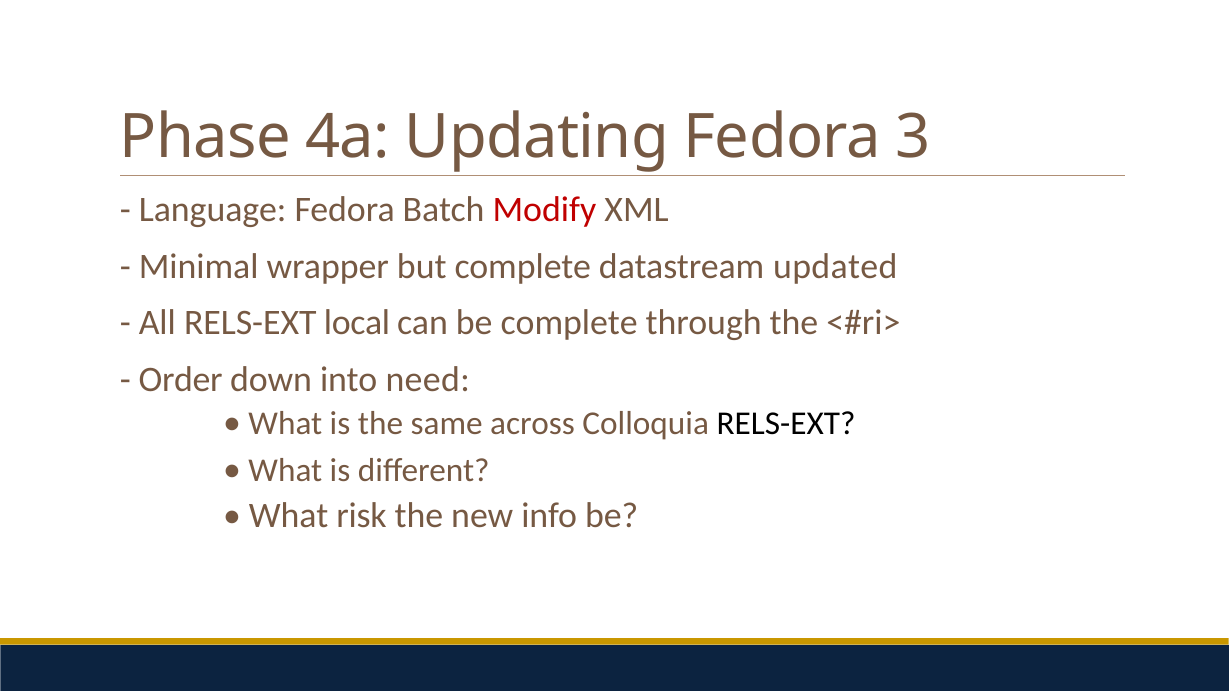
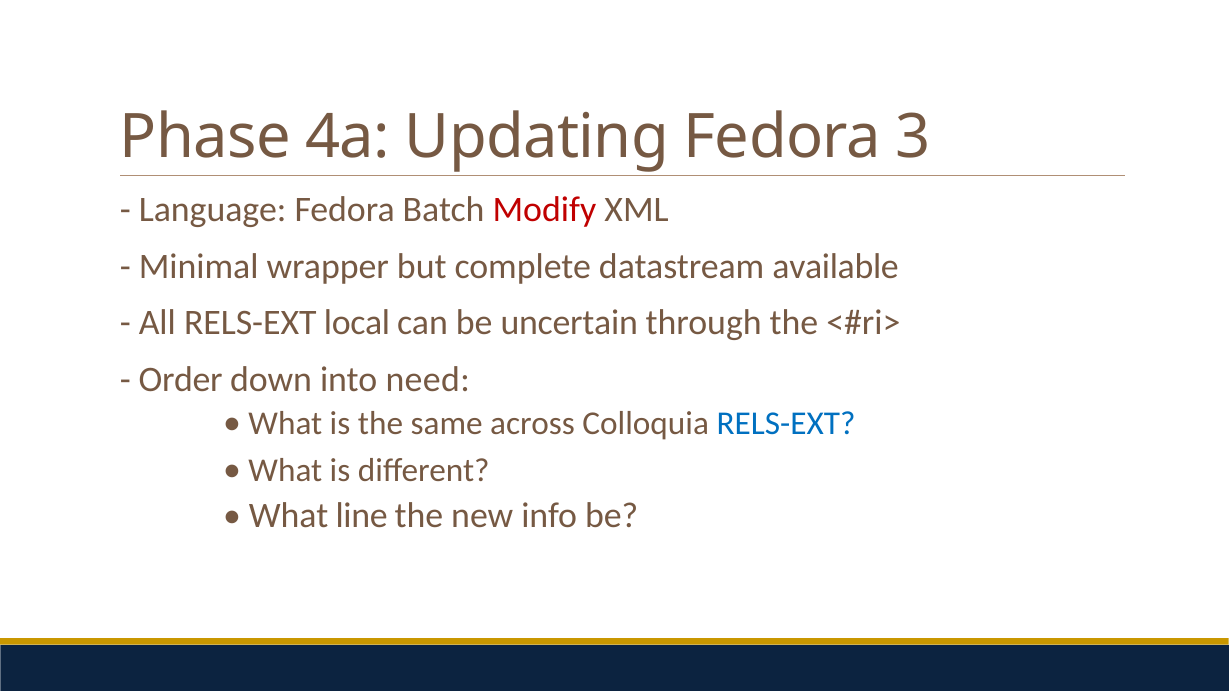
updated: updated -> available
be complete: complete -> uncertain
RELS-EXT at (786, 424) colour: black -> blue
risk: risk -> line
